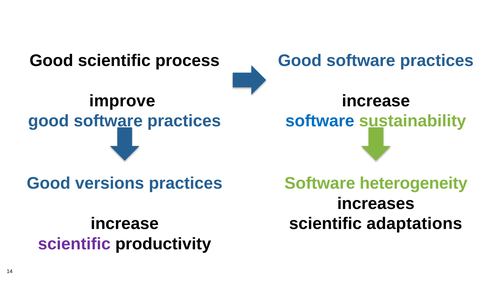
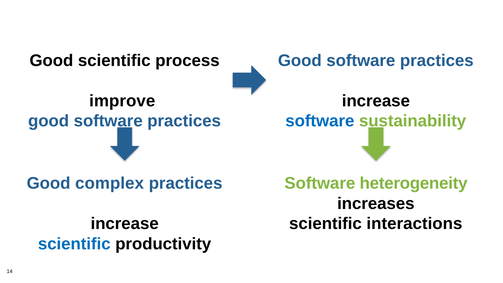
versions: versions -> complex
adaptations: adaptations -> interactions
scientific at (74, 244) colour: purple -> blue
